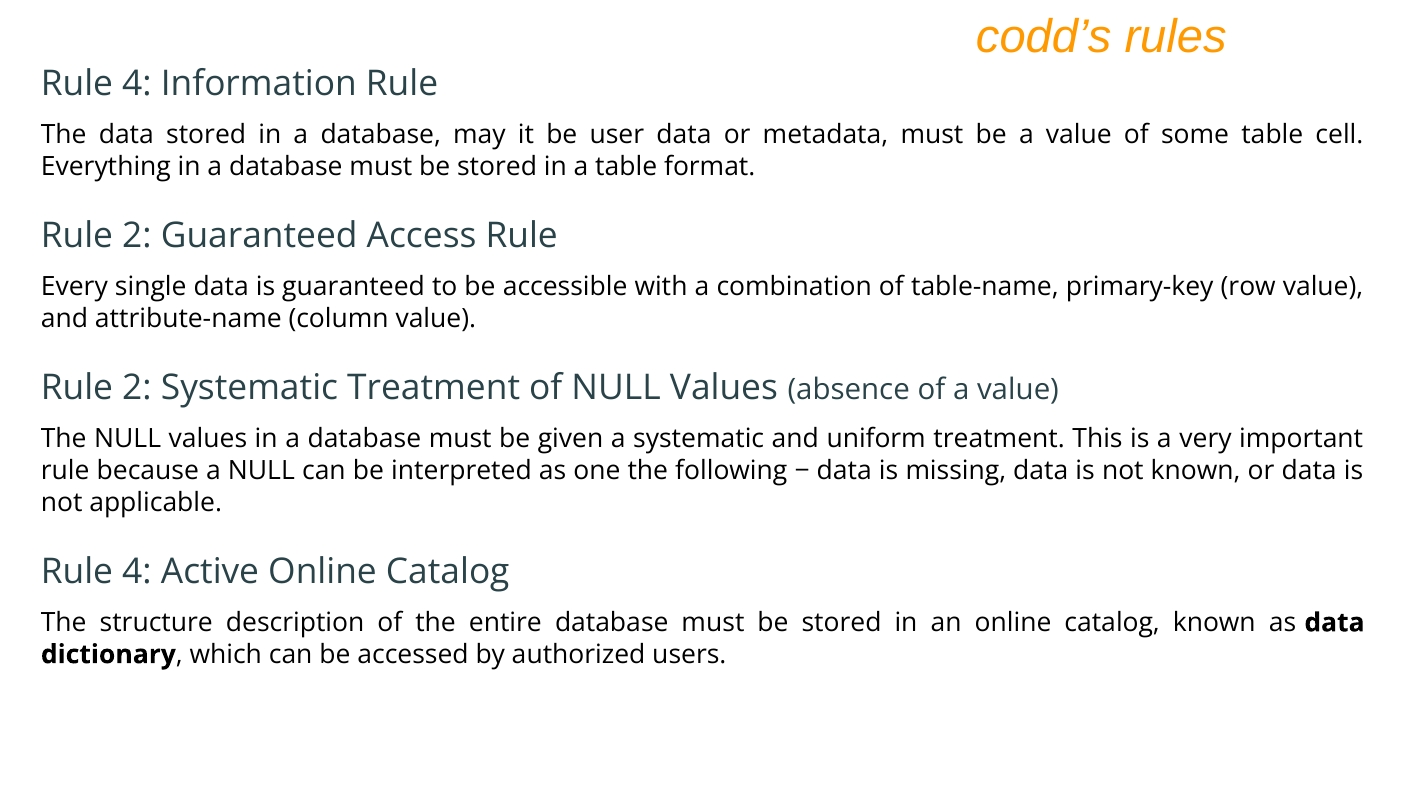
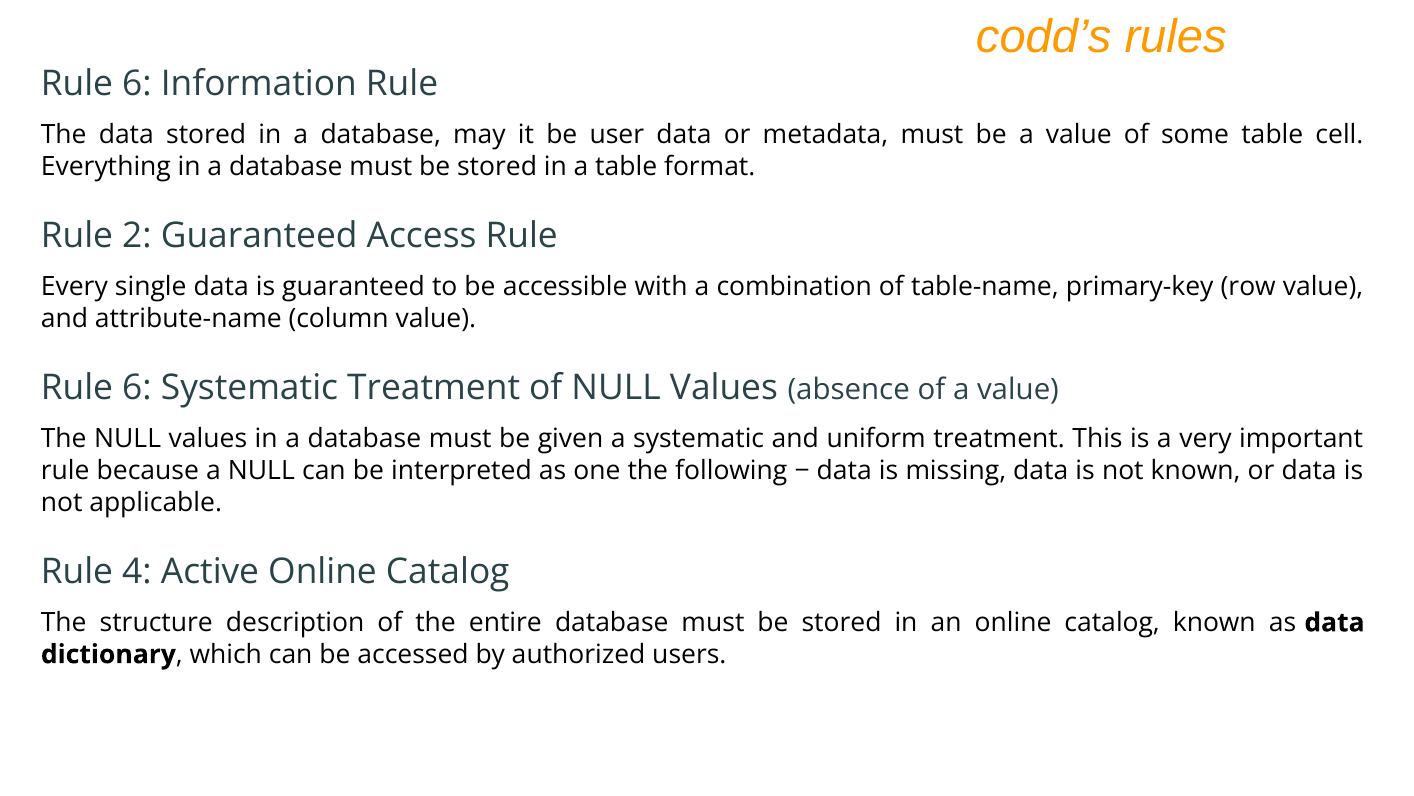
4 at (137, 84): 4 -> 6
2 at (137, 388): 2 -> 6
